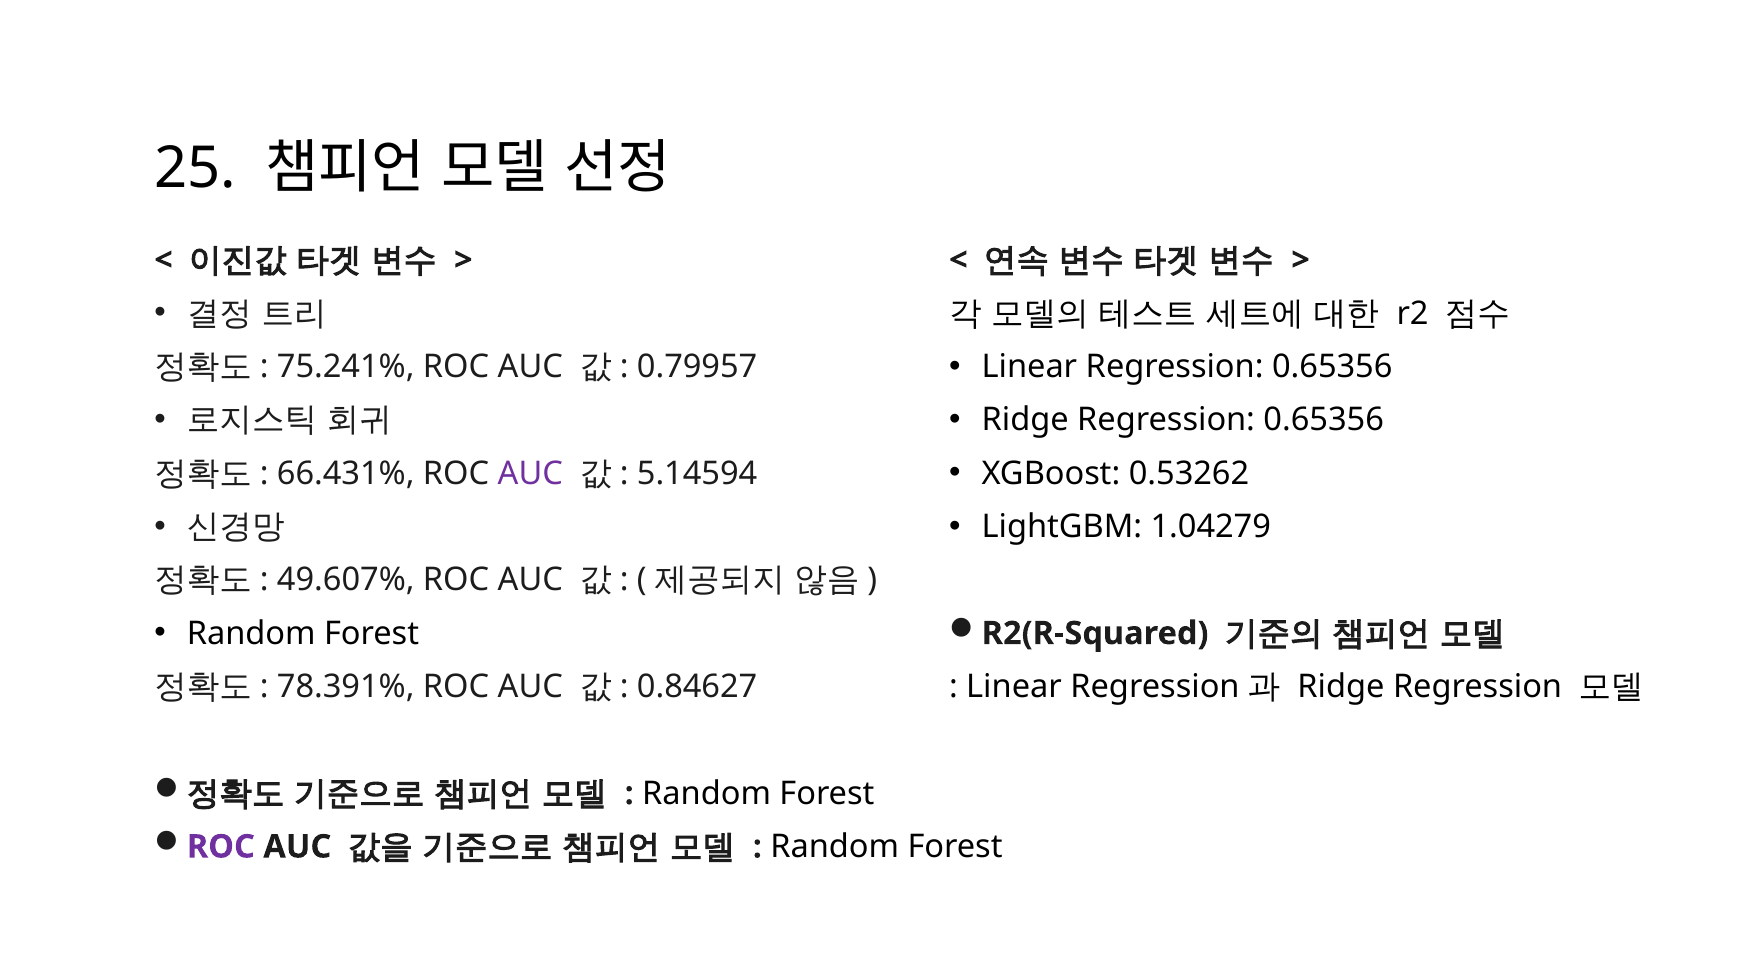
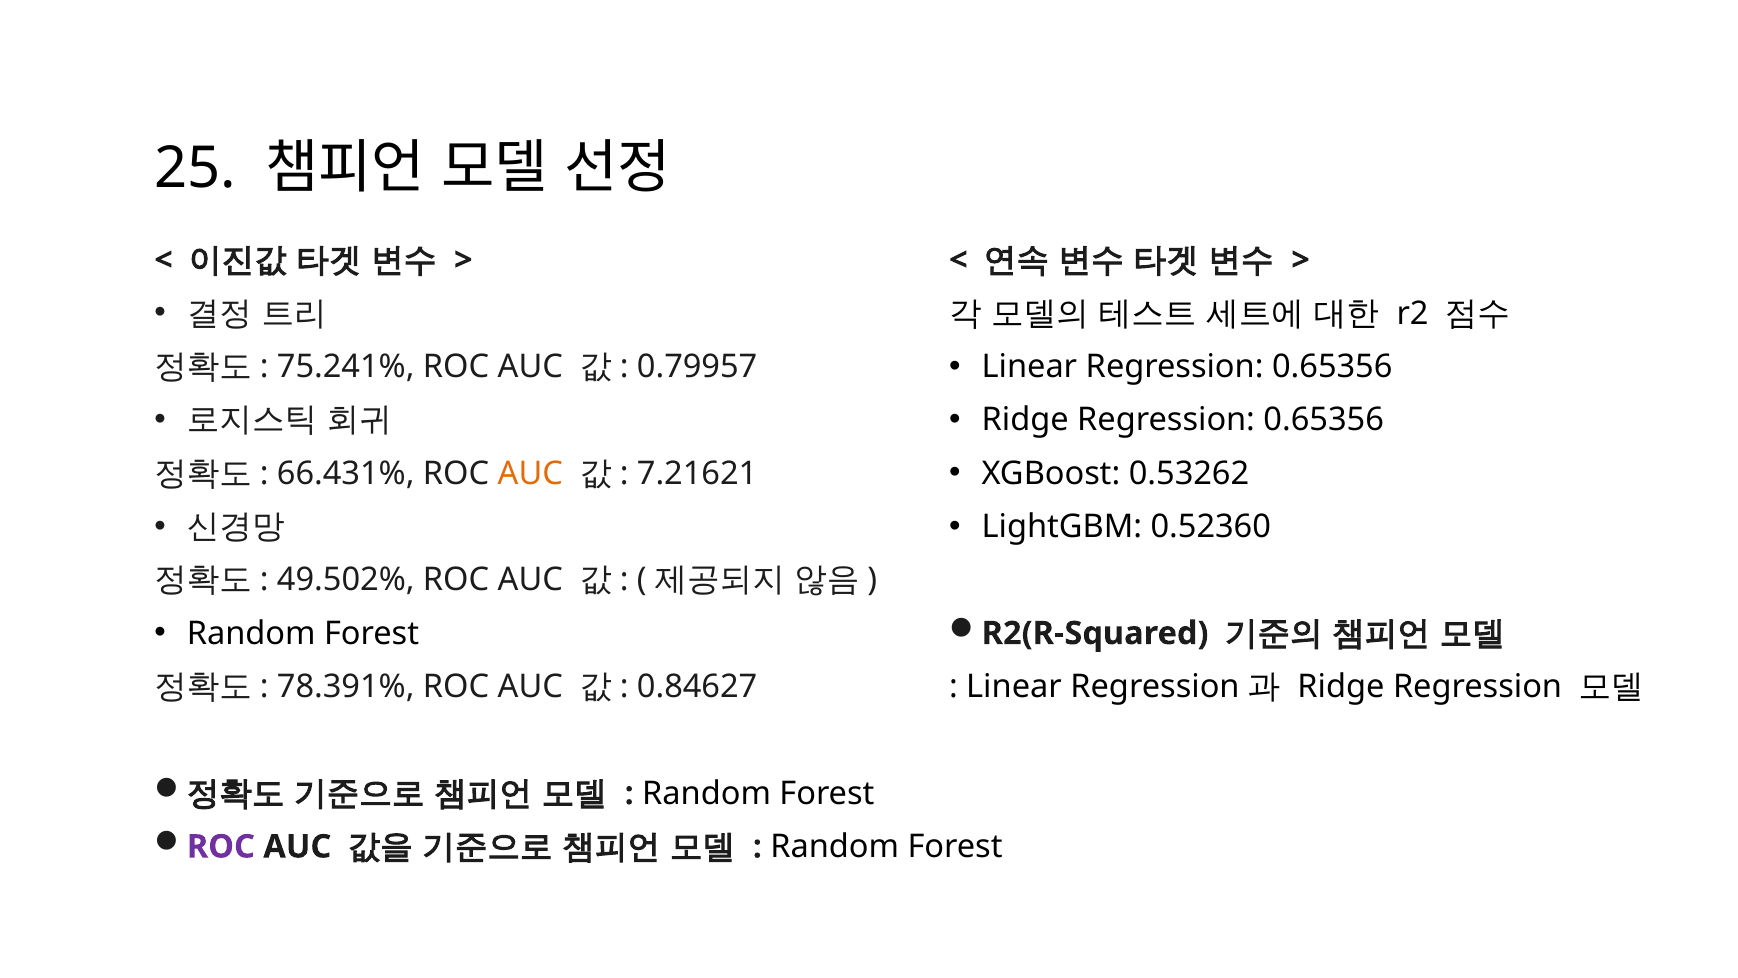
AUC at (530, 473) colour: purple -> orange
5.14594: 5.14594 -> 7.21621
1.04279: 1.04279 -> 0.52360
49.607%: 49.607% -> 49.502%
